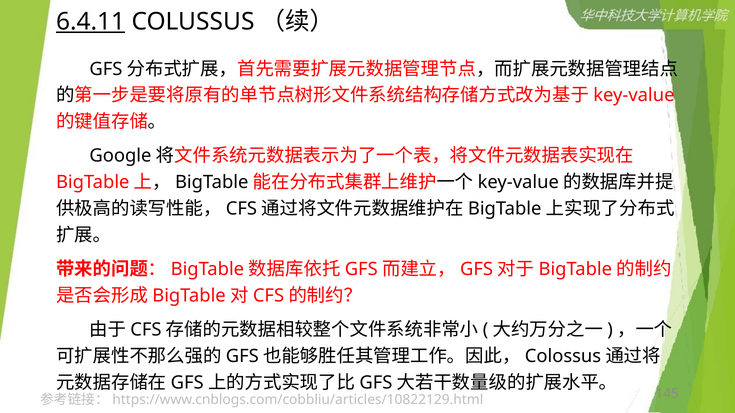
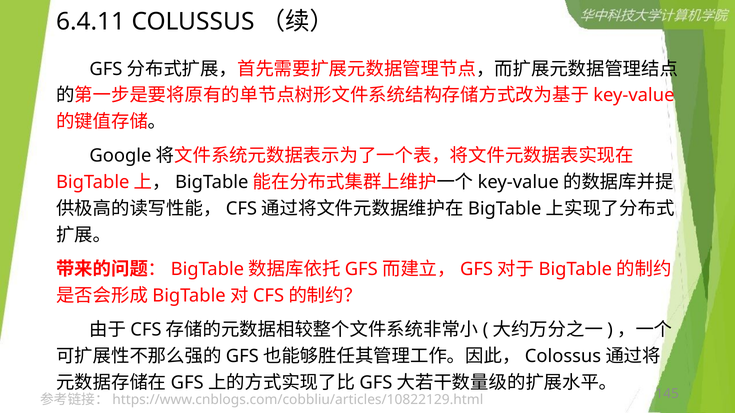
6.4.11 underline: present -> none
